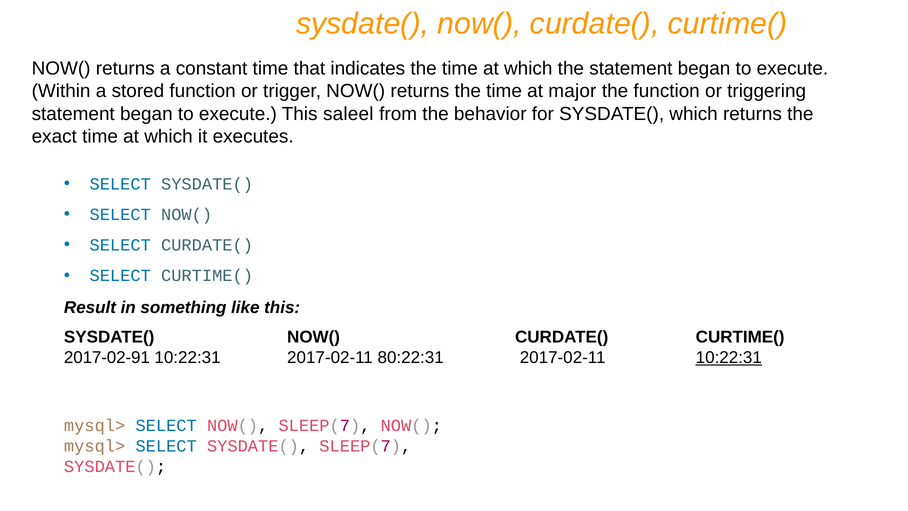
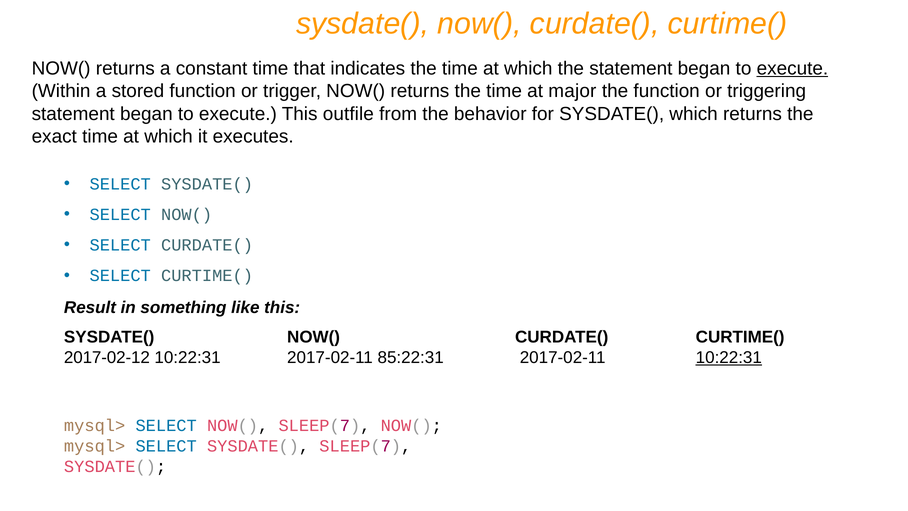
execute at (792, 68) underline: none -> present
saleel: saleel -> outfile
2017-02-91: 2017-02-91 -> 2017-02-12
80:22:31: 80:22:31 -> 85:22:31
